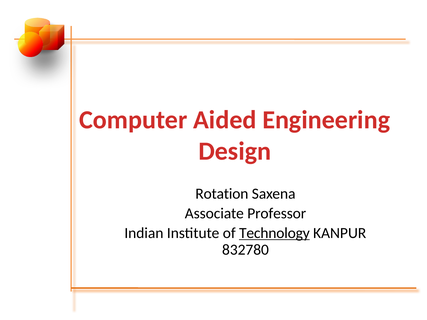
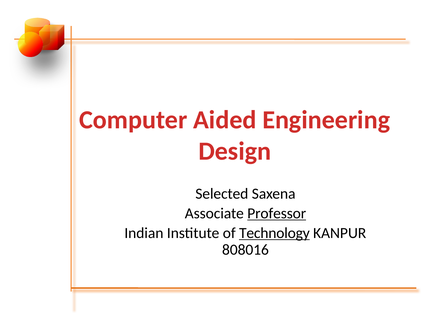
Rotation: Rotation -> Selected
Professor underline: none -> present
832780: 832780 -> 808016
